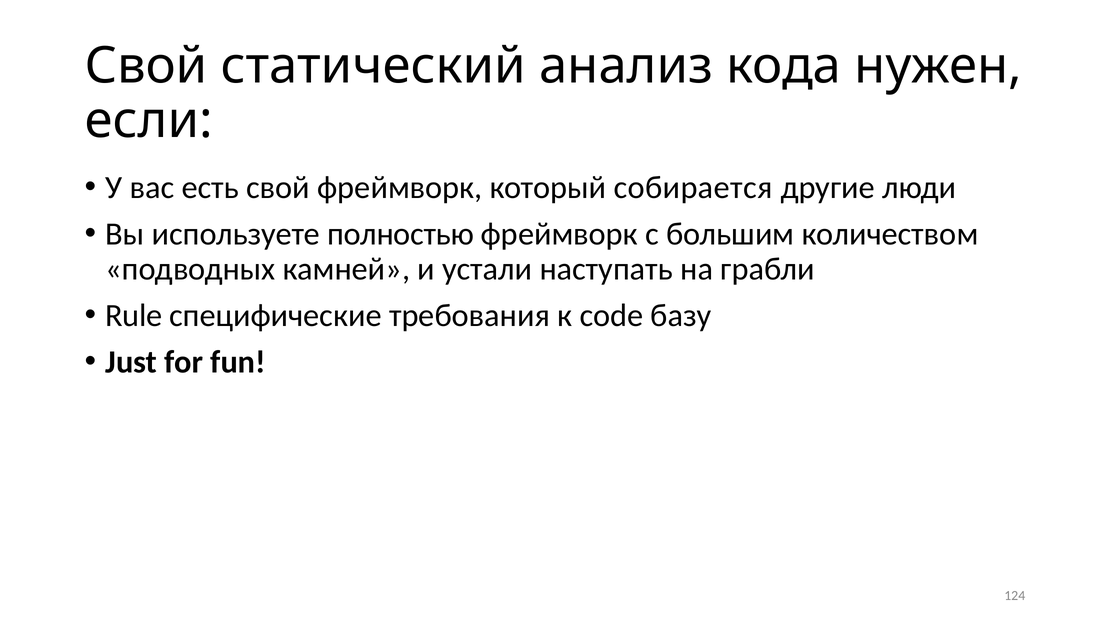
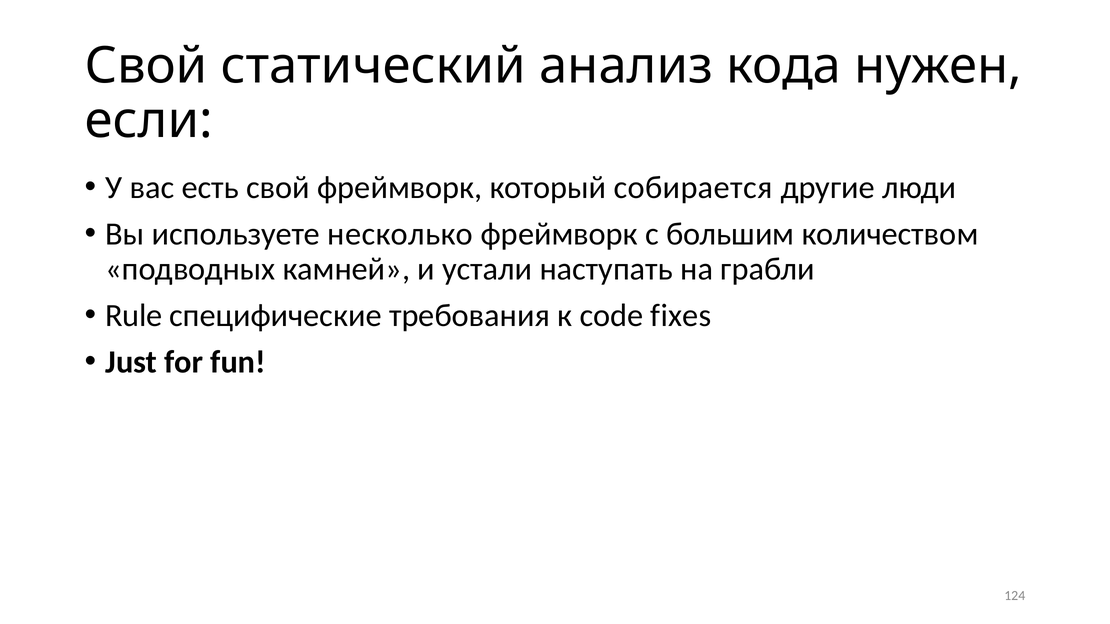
полностью: полностью -> несколько
базу: базу -> fixes
